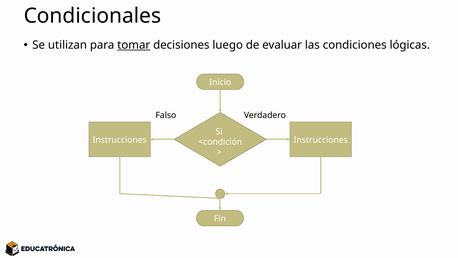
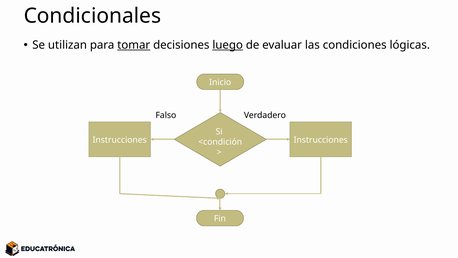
luego underline: none -> present
